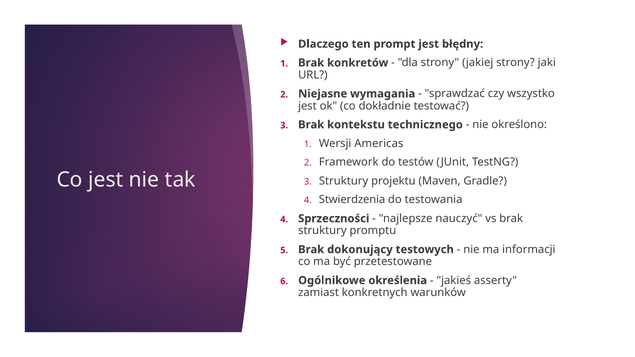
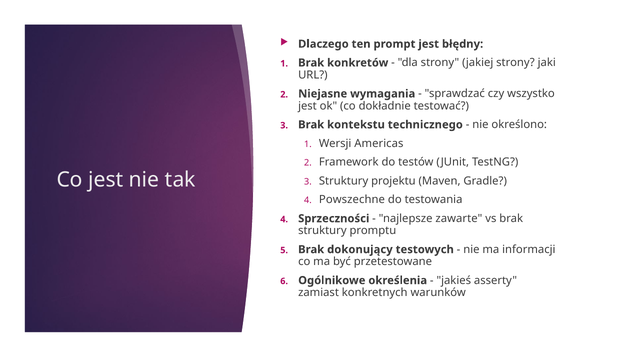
Stwierdzenia: Stwierdzenia -> Powszechne
nauczyć: nauczyć -> zawarte
